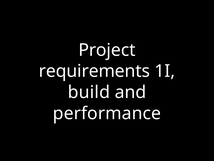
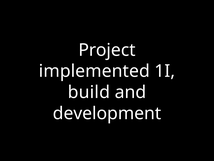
requirements: requirements -> implemented
performance: performance -> development
